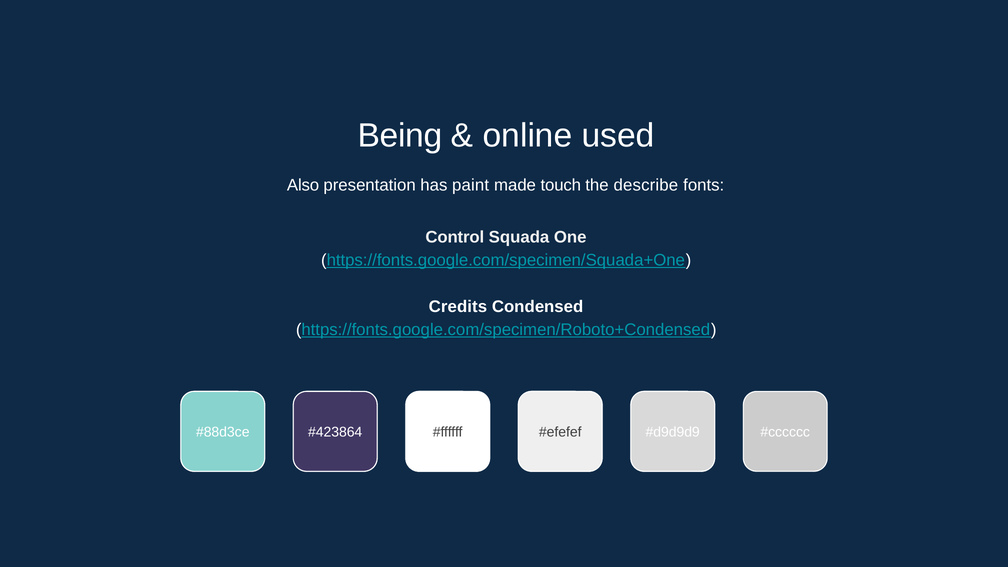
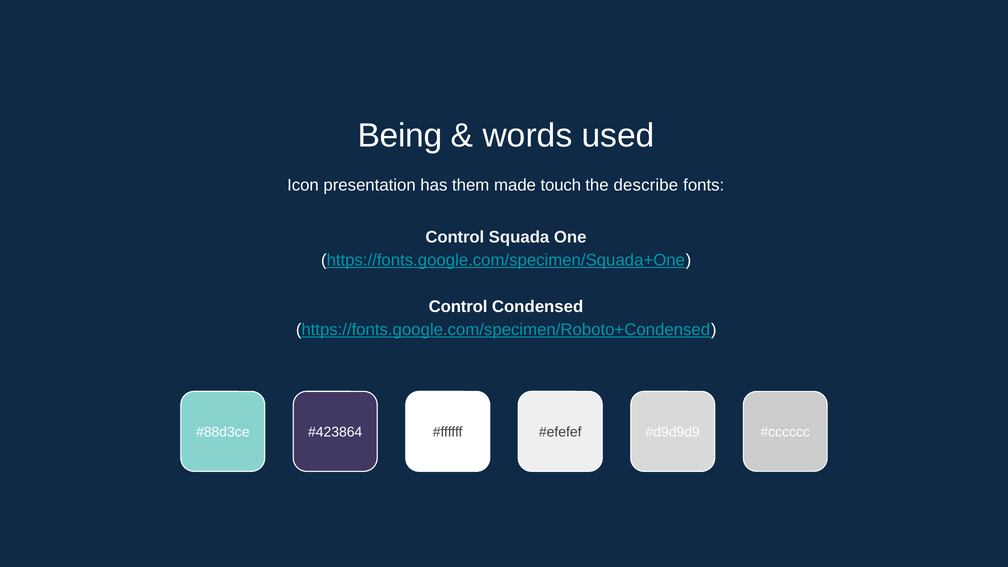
online: online -> words
Also: Also -> Icon
paint: paint -> them
Credits at (458, 307): Credits -> Control
